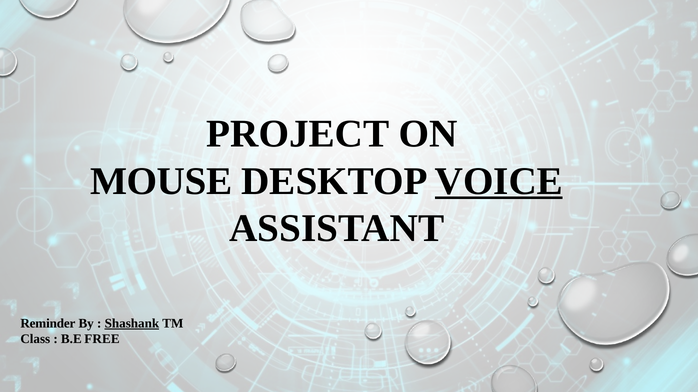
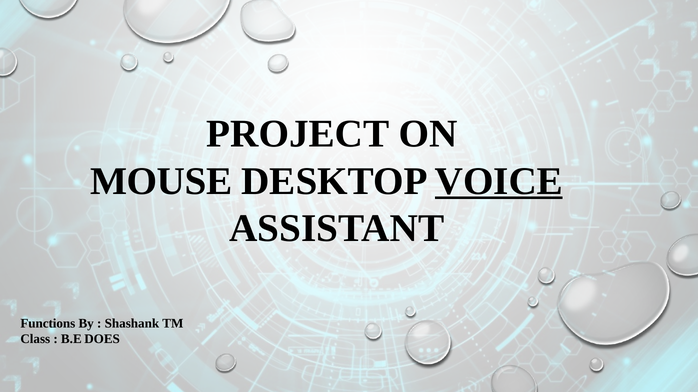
Reminder: Reminder -> Functions
Shashank underline: present -> none
FREE: FREE -> DOES
